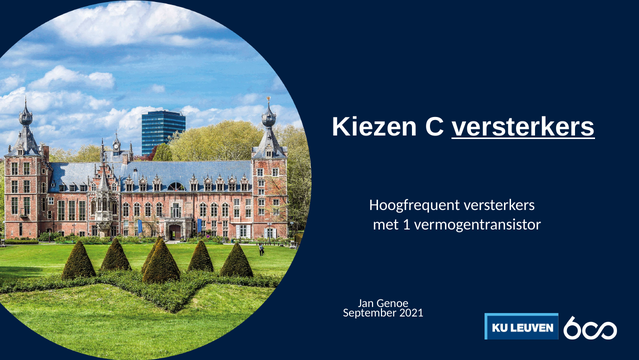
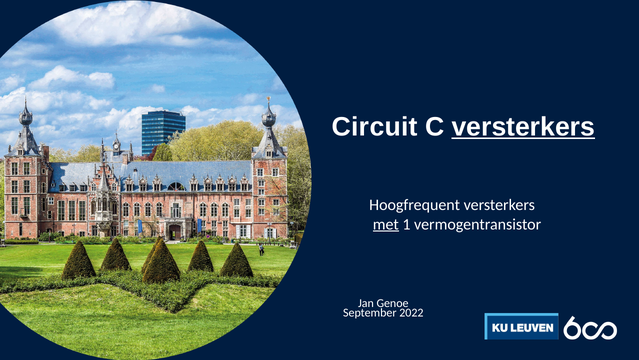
Kiezen: Kiezen -> Circuit
met underline: none -> present
2021: 2021 -> 2022
